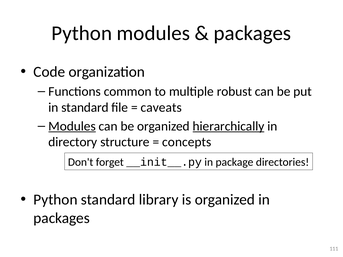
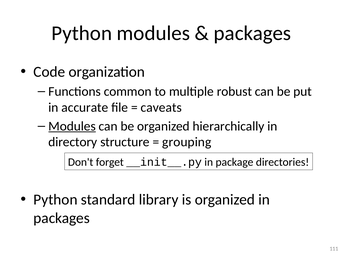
in standard: standard -> accurate
hierarchically underline: present -> none
concepts: concepts -> grouping
